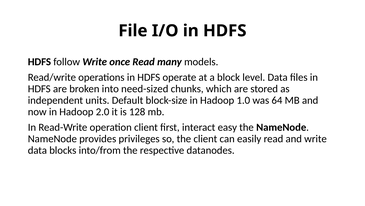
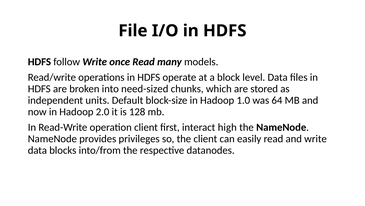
easy: easy -> high
